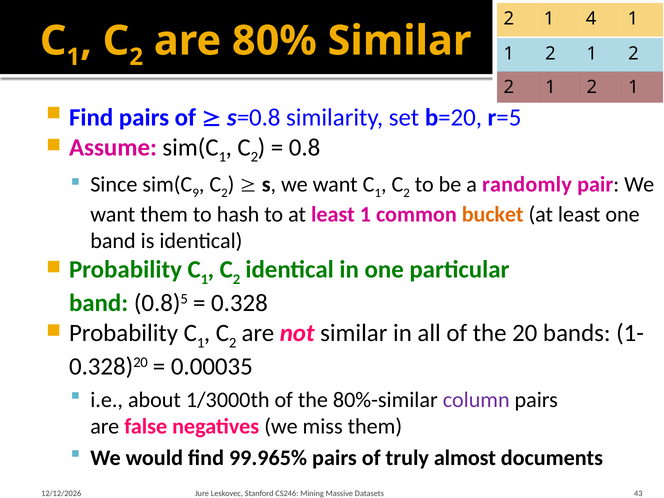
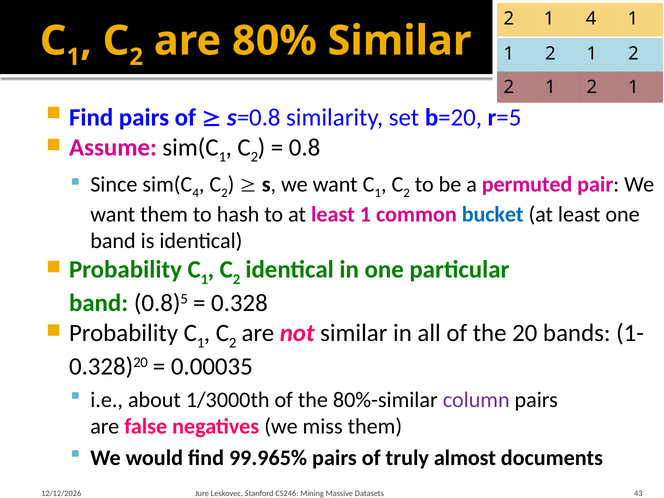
9 at (196, 193): 9 -> 4
randomly: randomly -> permuted
bucket colour: orange -> blue
